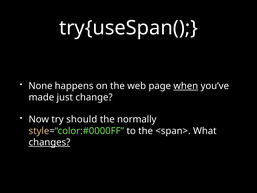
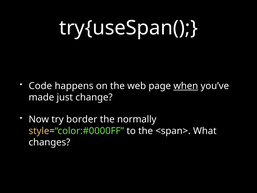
None: None -> Code
should: should -> border
changes underline: present -> none
